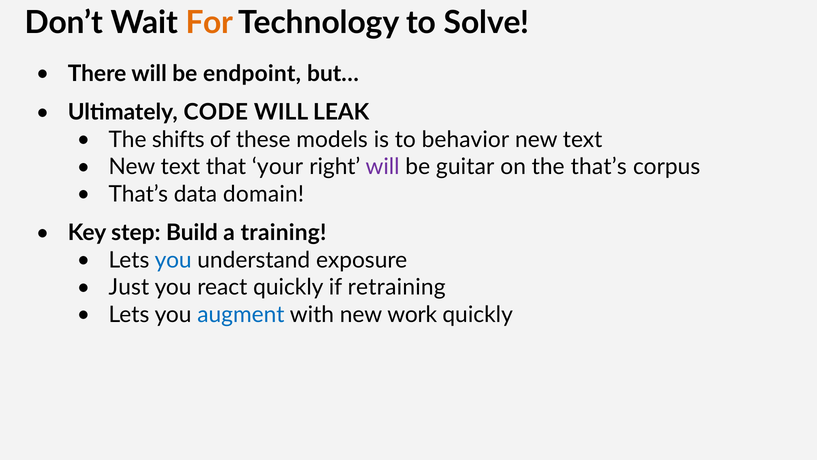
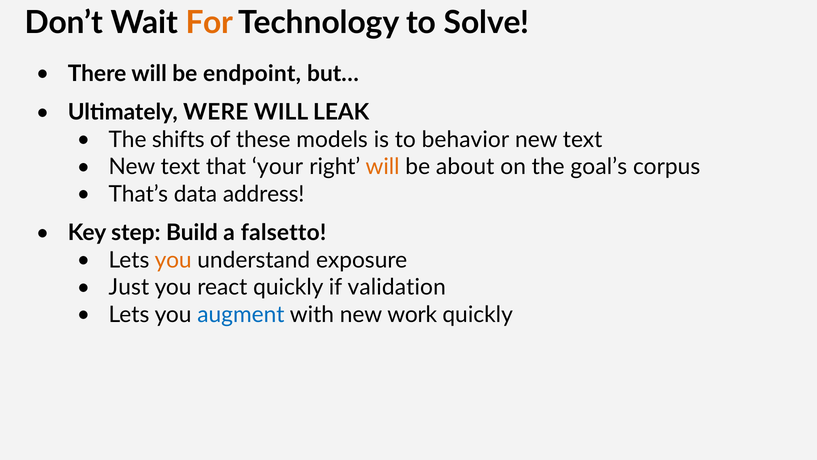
CODE: CODE -> WERE
will at (383, 167) colour: purple -> orange
guitar: guitar -> about
the that’s: that’s -> goal’s
domain: domain -> address
training: training -> falsetto
you at (173, 260) colour: blue -> orange
retraining: retraining -> validation
